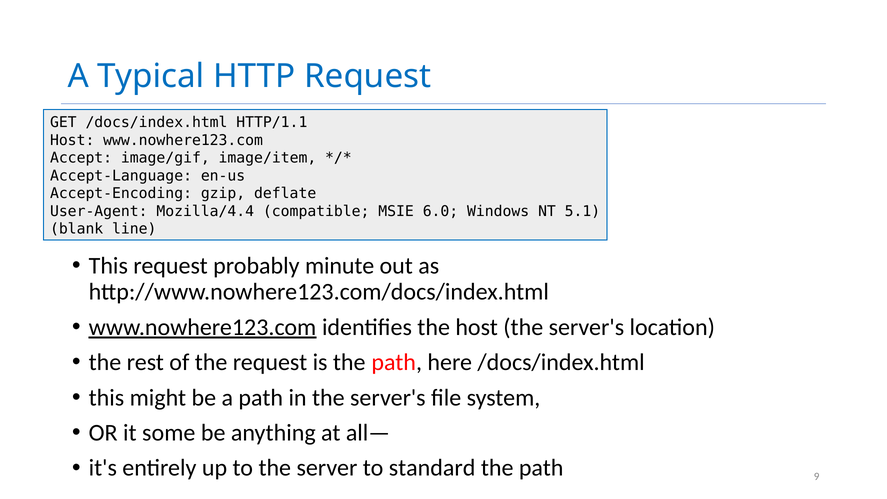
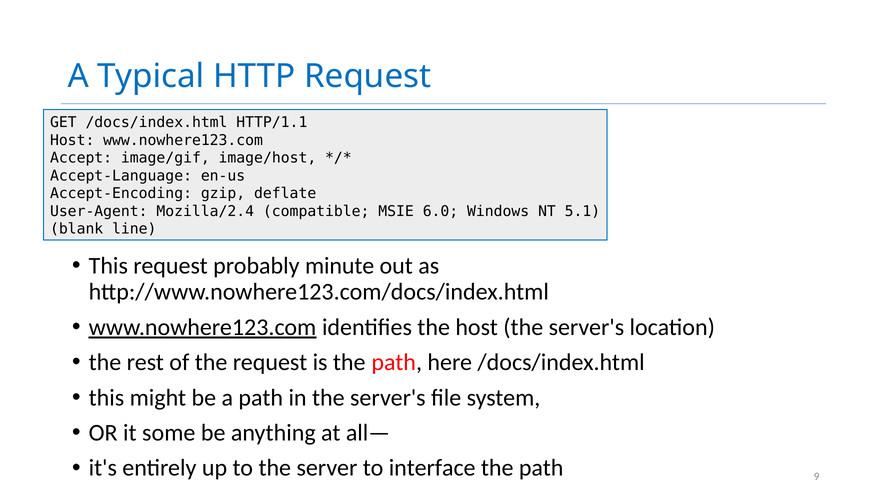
image/item: image/item -> image/host
Mozilla/4.4: Mozilla/4.4 -> Mozilla/2.4
standard: standard -> interface
